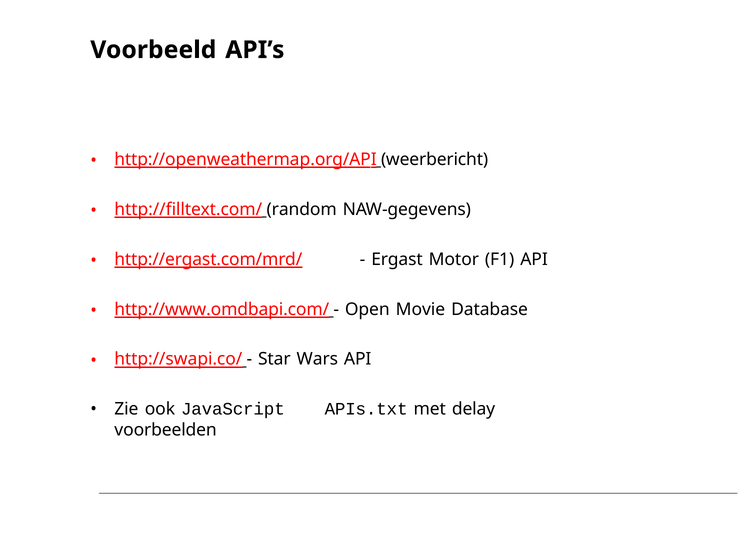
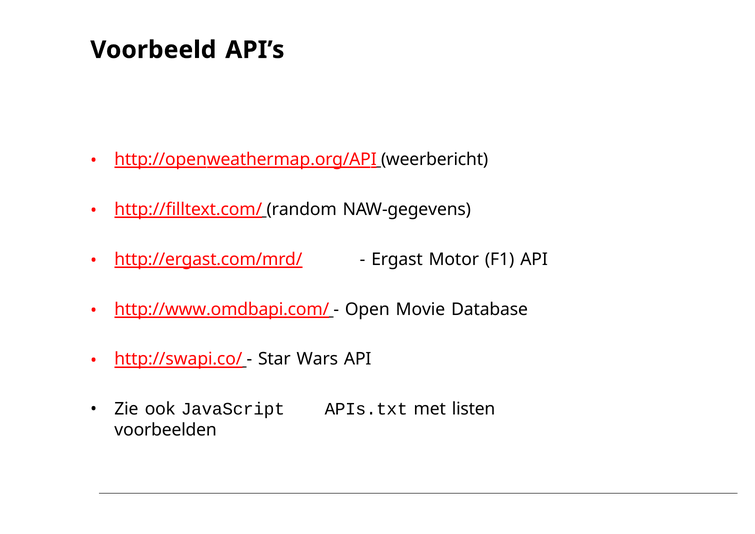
delay: delay -> listen
